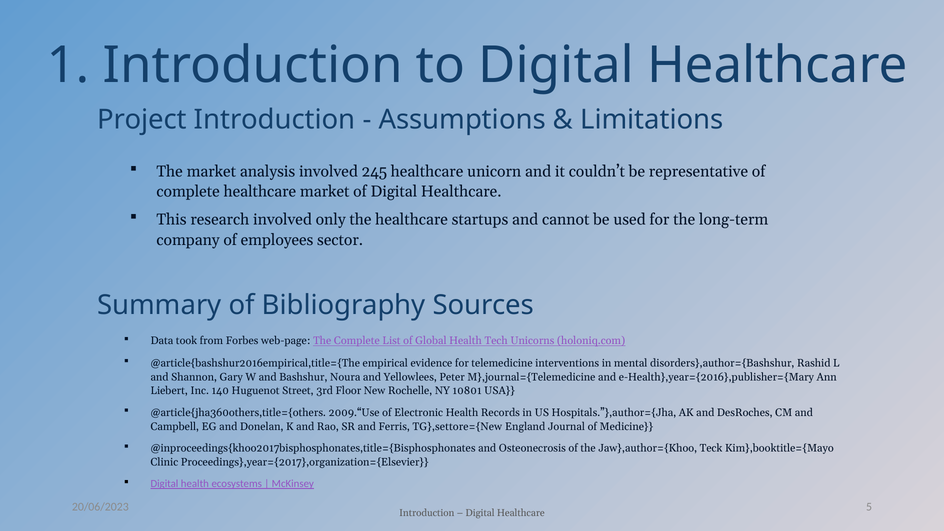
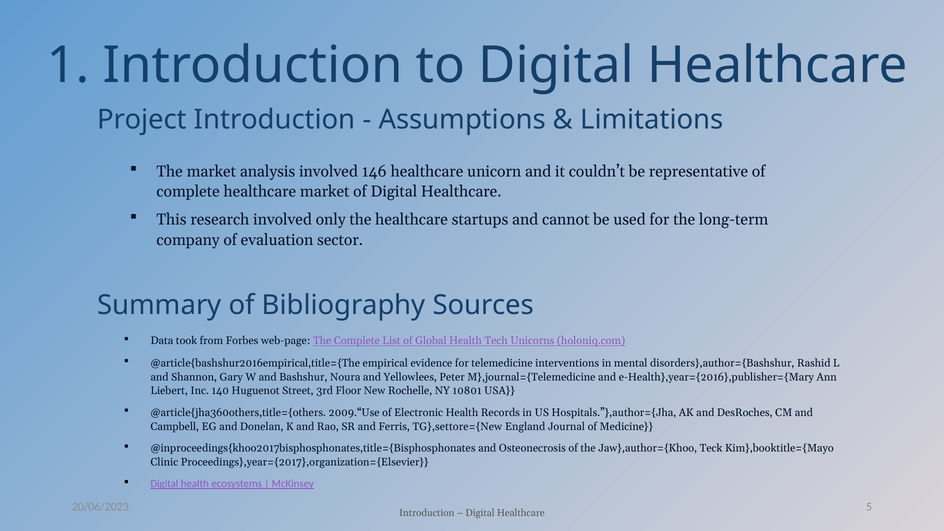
245: 245 -> 146
employees: employees -> evaluation
